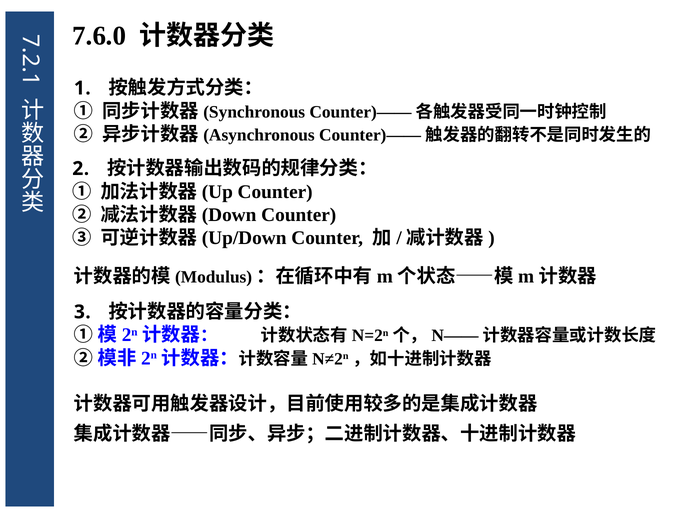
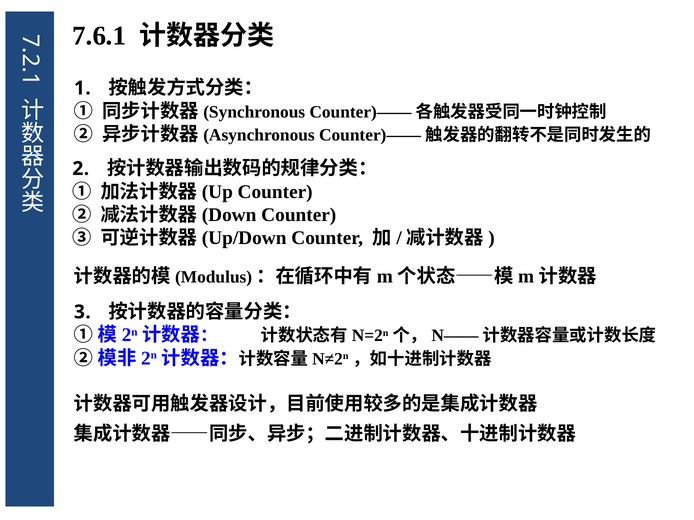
7.6.0: 7.6.0 -> 7.6.1
